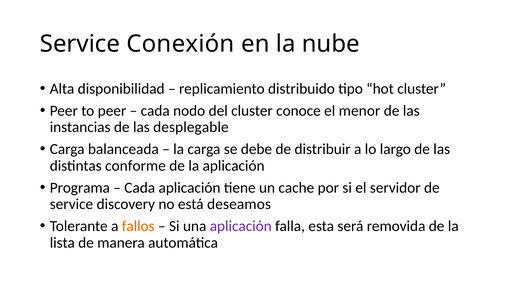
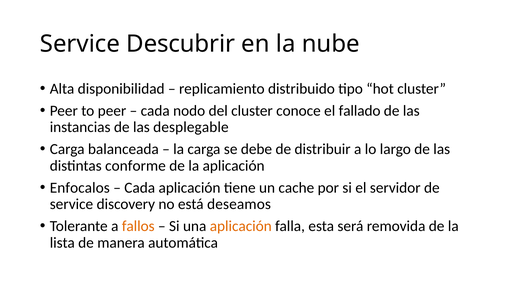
Conexión: Conexión -> Descubrir
menor: menor -> fallado
Programa: Programa -> Enfocalos
aplicación at (241, 226) colour: purple -> orange
